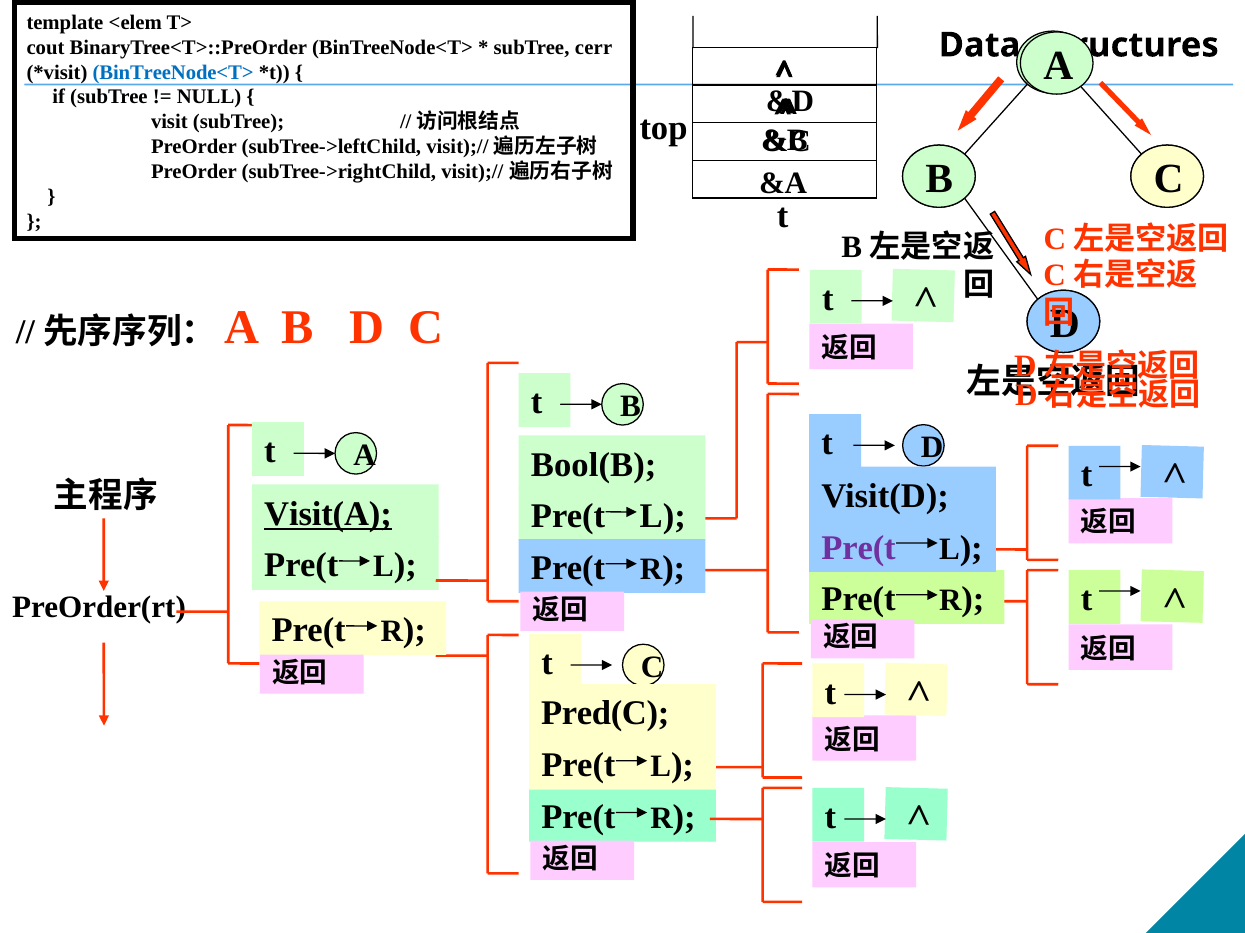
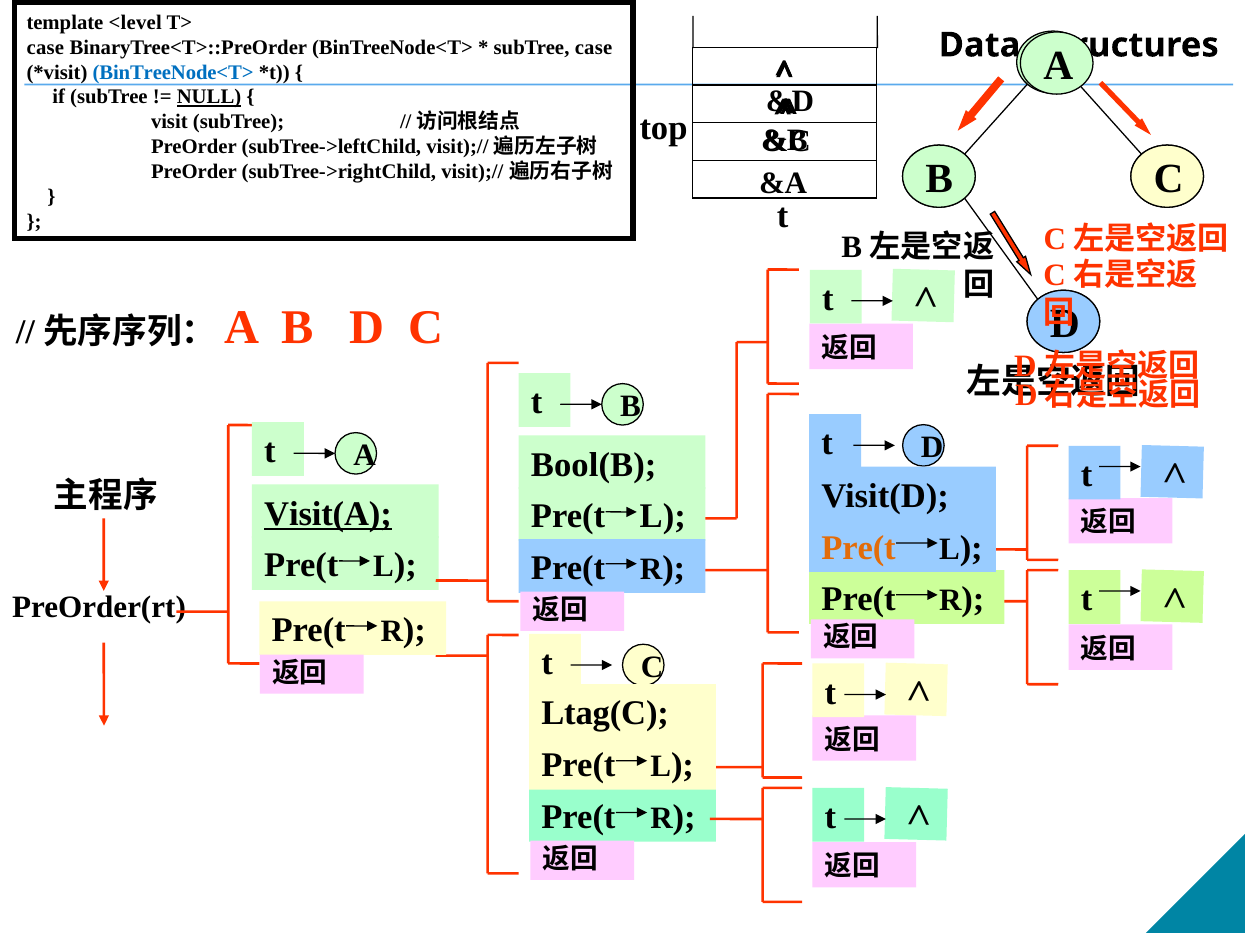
<elem: <elem -> <level
cout at (45, 47): cout -> case
subTree cerr: cerr -> case
NULL underline: none -> present
Pre(t at (859, 548) colour: purple -> orange
Pred(C: Pred(C -> Ltag(C
